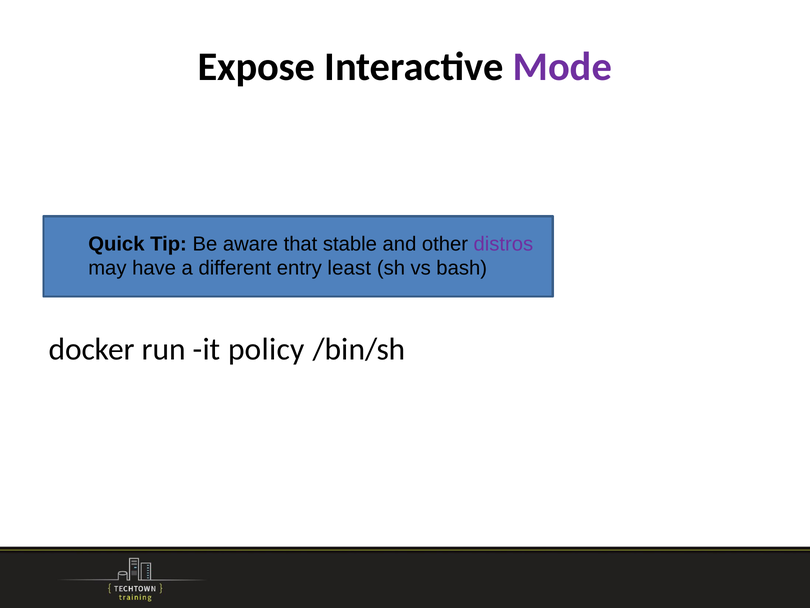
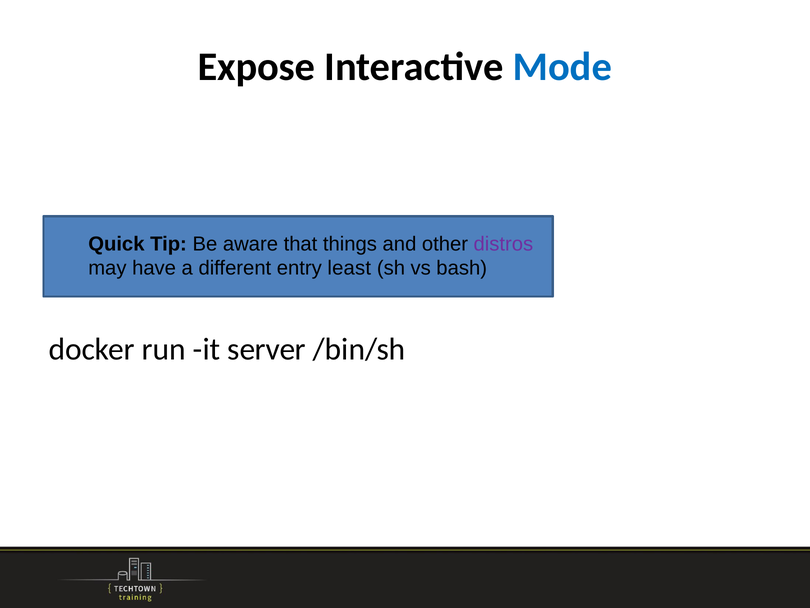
Mode colour: purple -> blue
stable: stable -> things
policy: policy -> server
